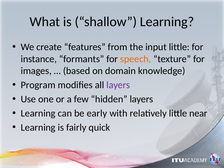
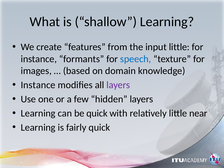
speech colour: orange -> blue
Program at (38, 85): Program -> Instance
be early: early -> quick
